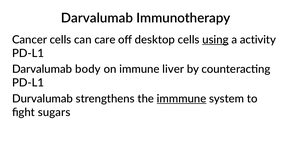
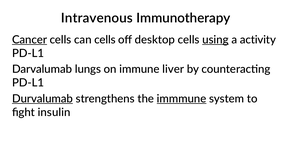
Darvalumab at (97, 18): Darvalumab -> Intravenous
Cancer underline: none -> present
can care: care -> cells
body: body -> lungs
Durvalumab underline: none -> present
sugars: sugars -> insulin
